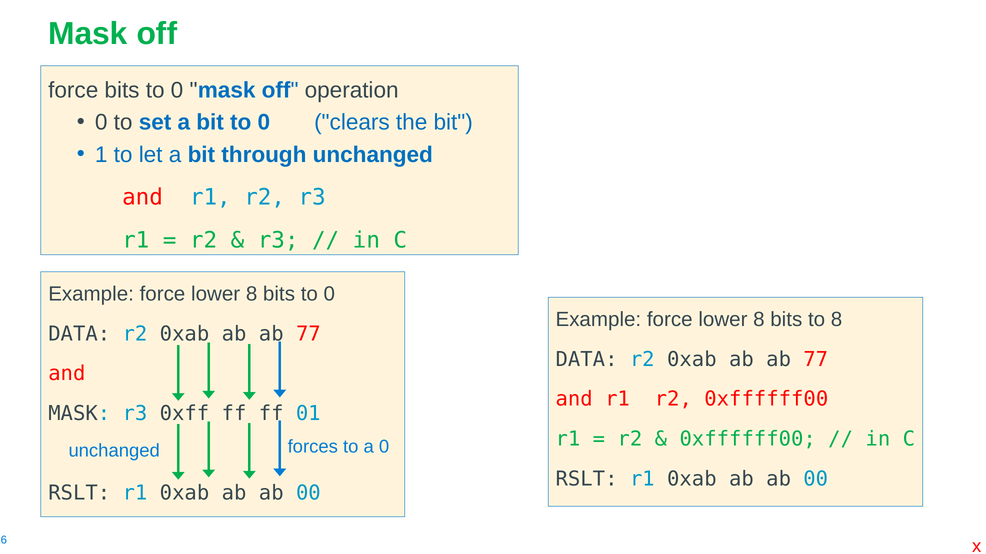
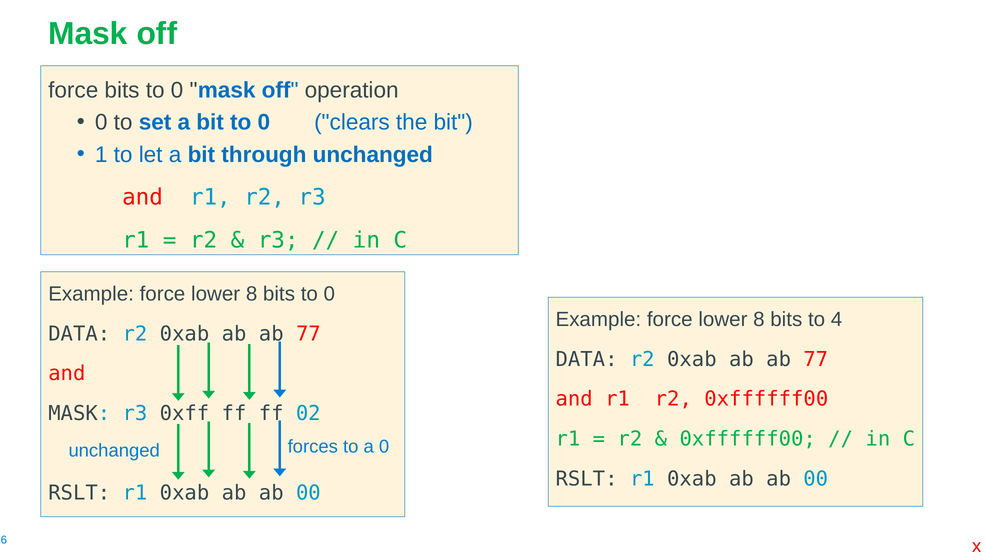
to 8: 8 -> 4
01: 01 -> 02
